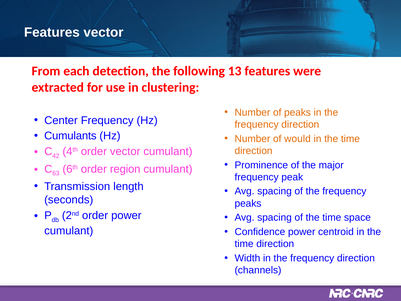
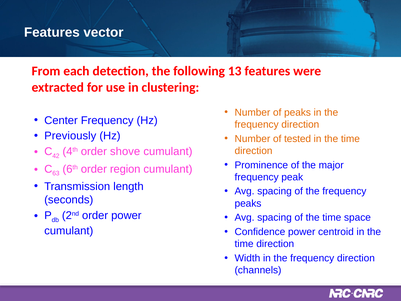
Cumulants: Cumulants -> Previously
would: would -> tested
order vector: vector -> shove
